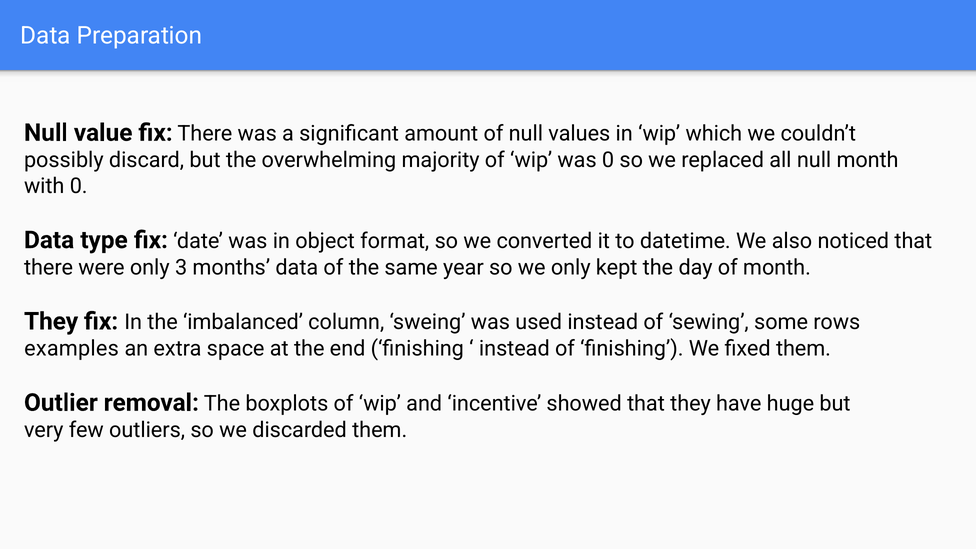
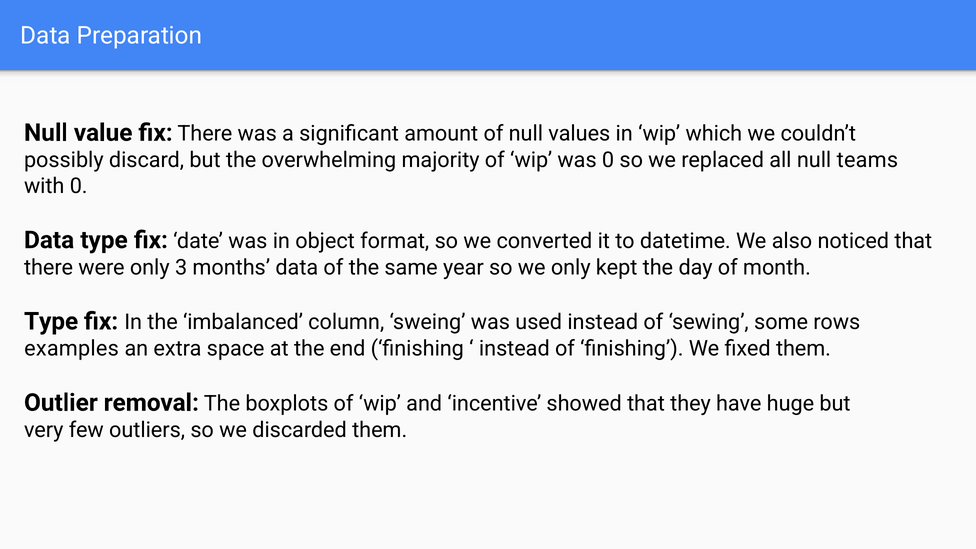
null month: month -> teams
They at (51, 321): They -> Type
